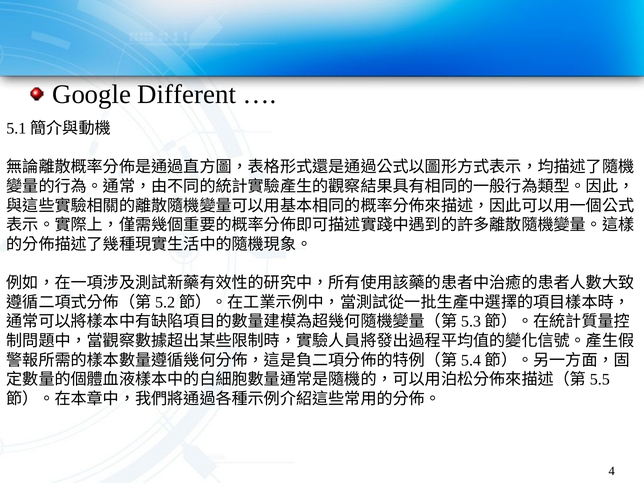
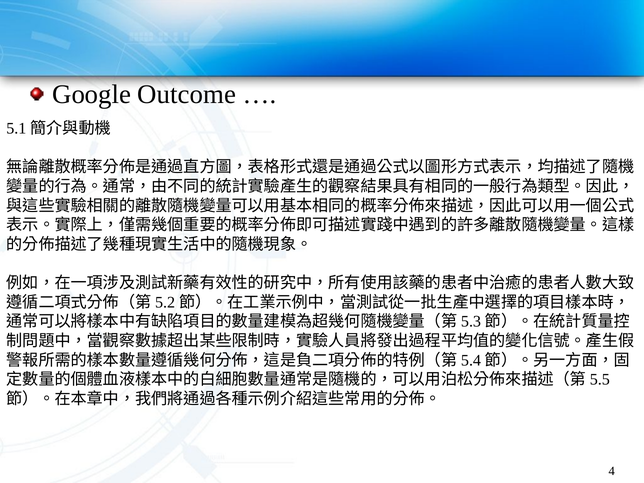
Different: Different -> Outcome
